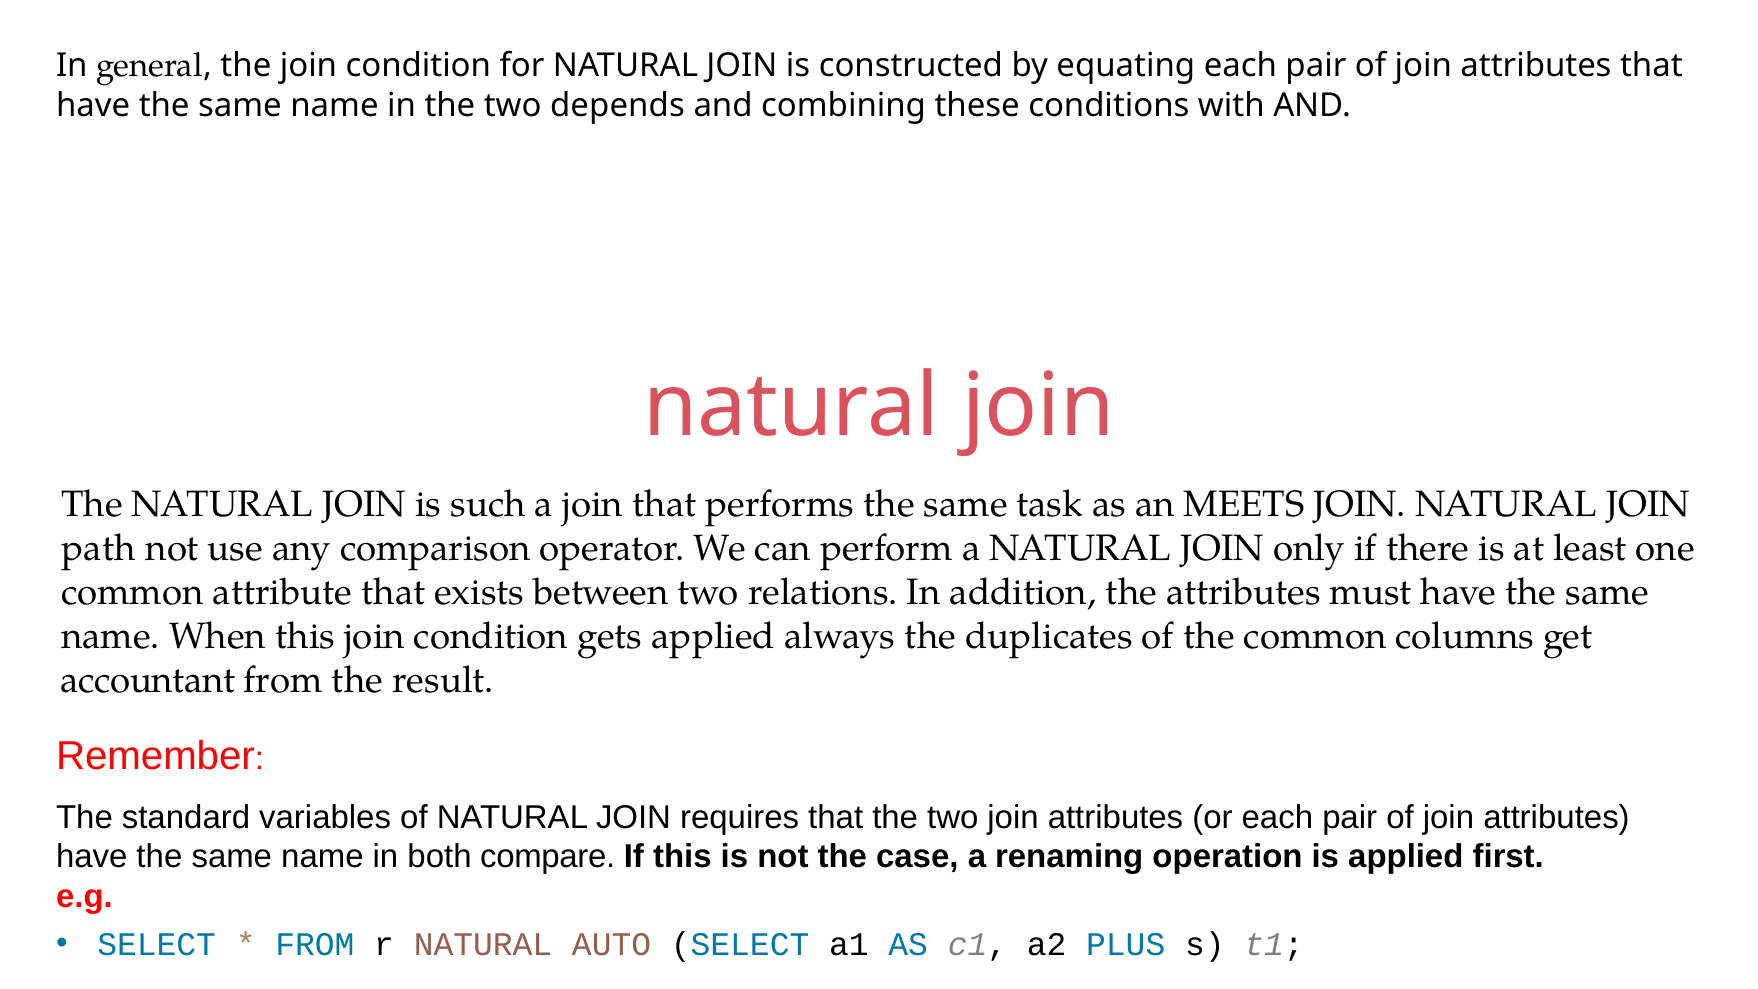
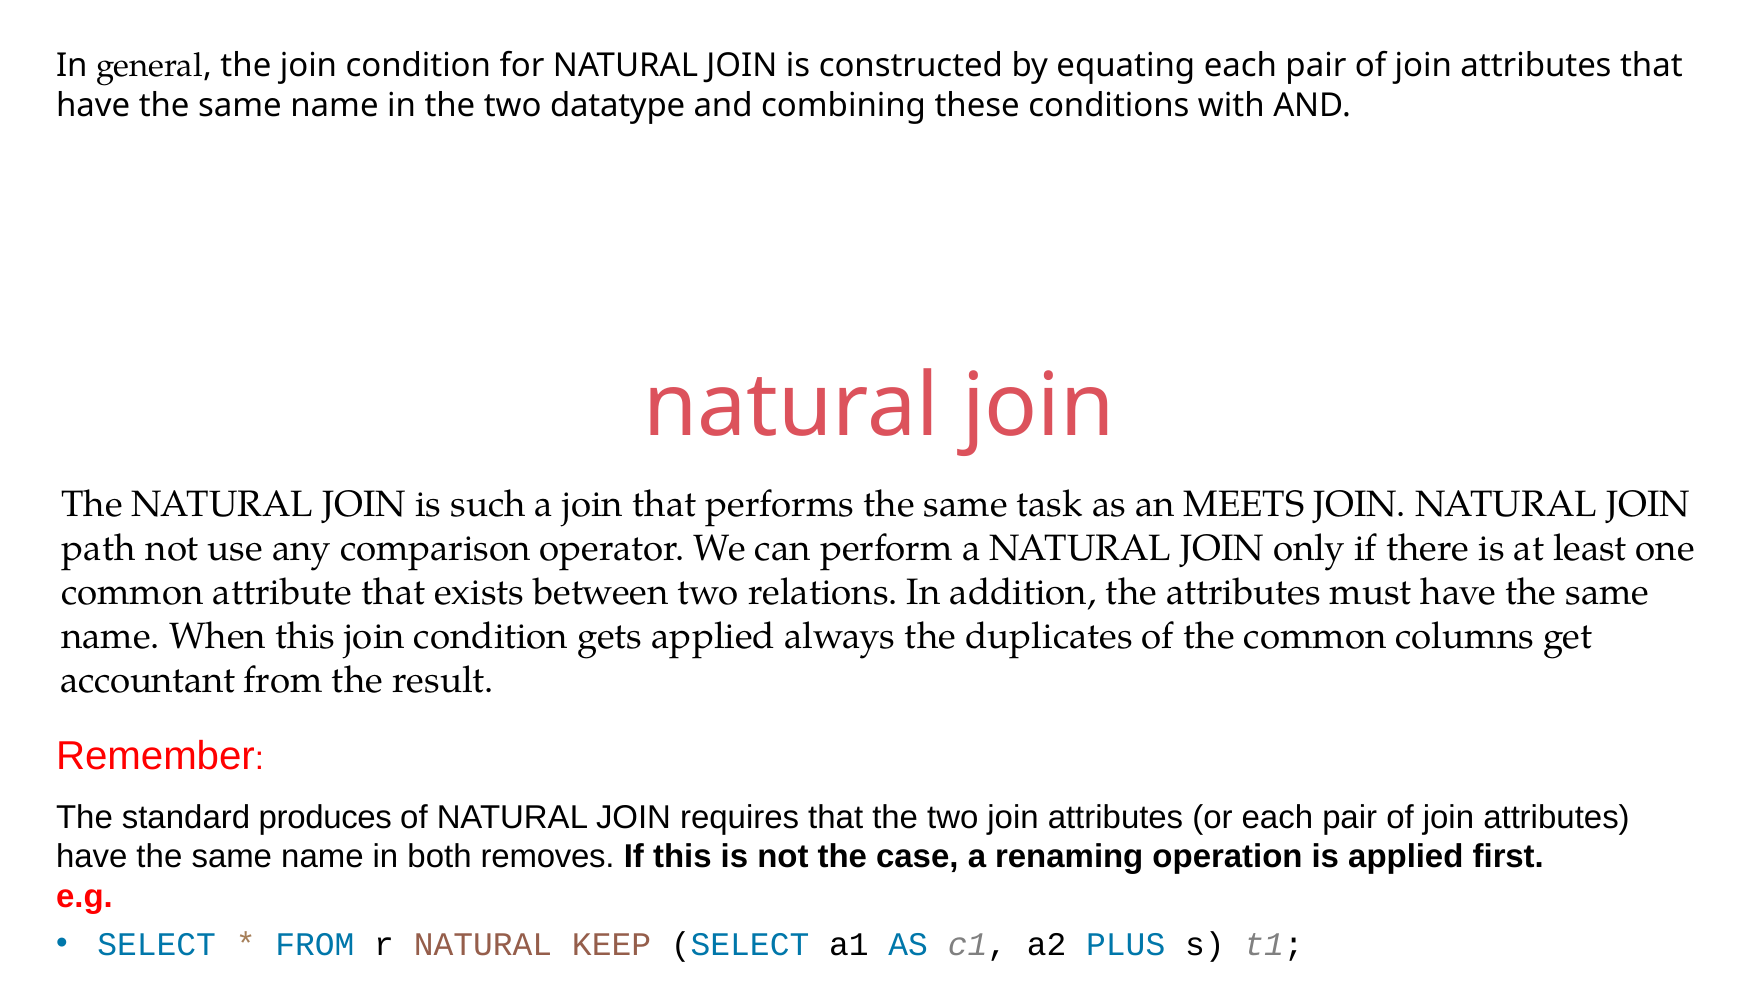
depends: depends -> datatype
variables: variables -> produces
compare: compare -> removes
AUTO: AUTO -> KEEP
